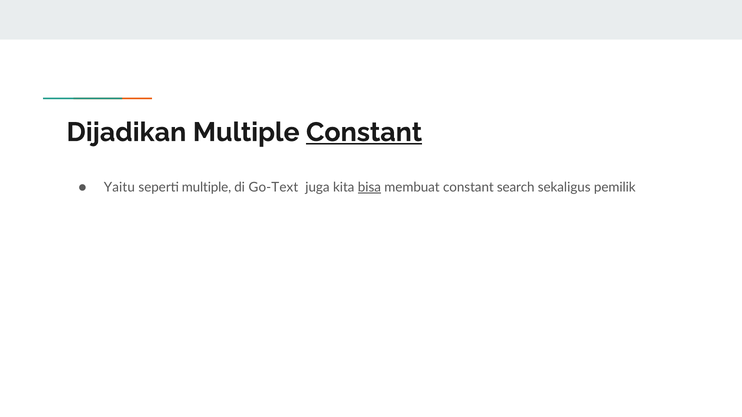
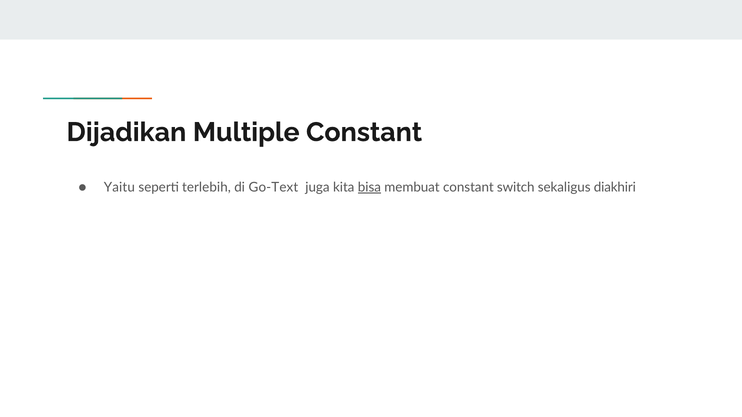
Constant at (364, 132) underline: present -> none
seperti multiple: multiple -> terlebih
search: search -> switch
pemilik: pemilik -> diakhiri
